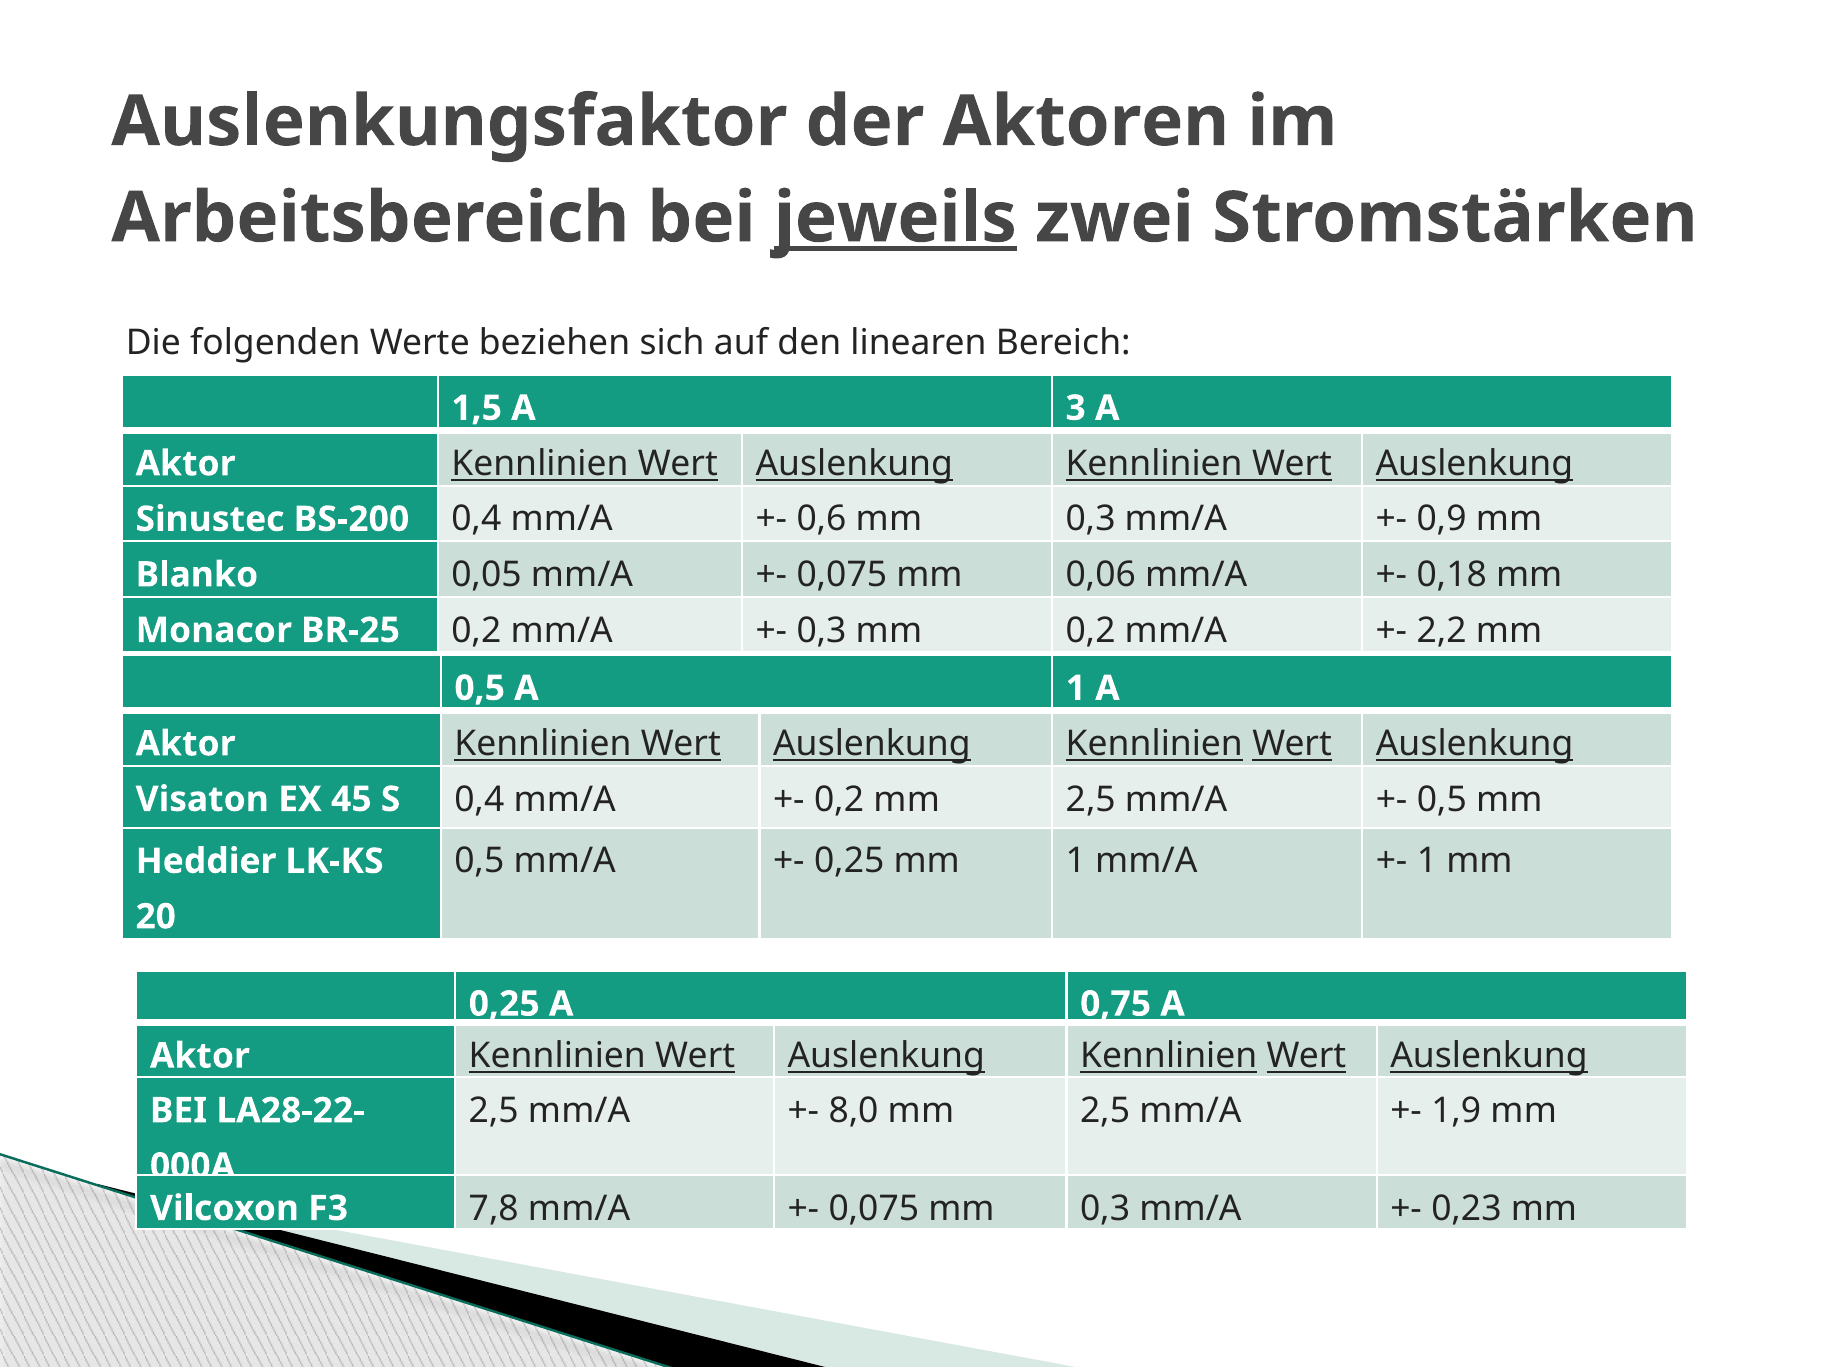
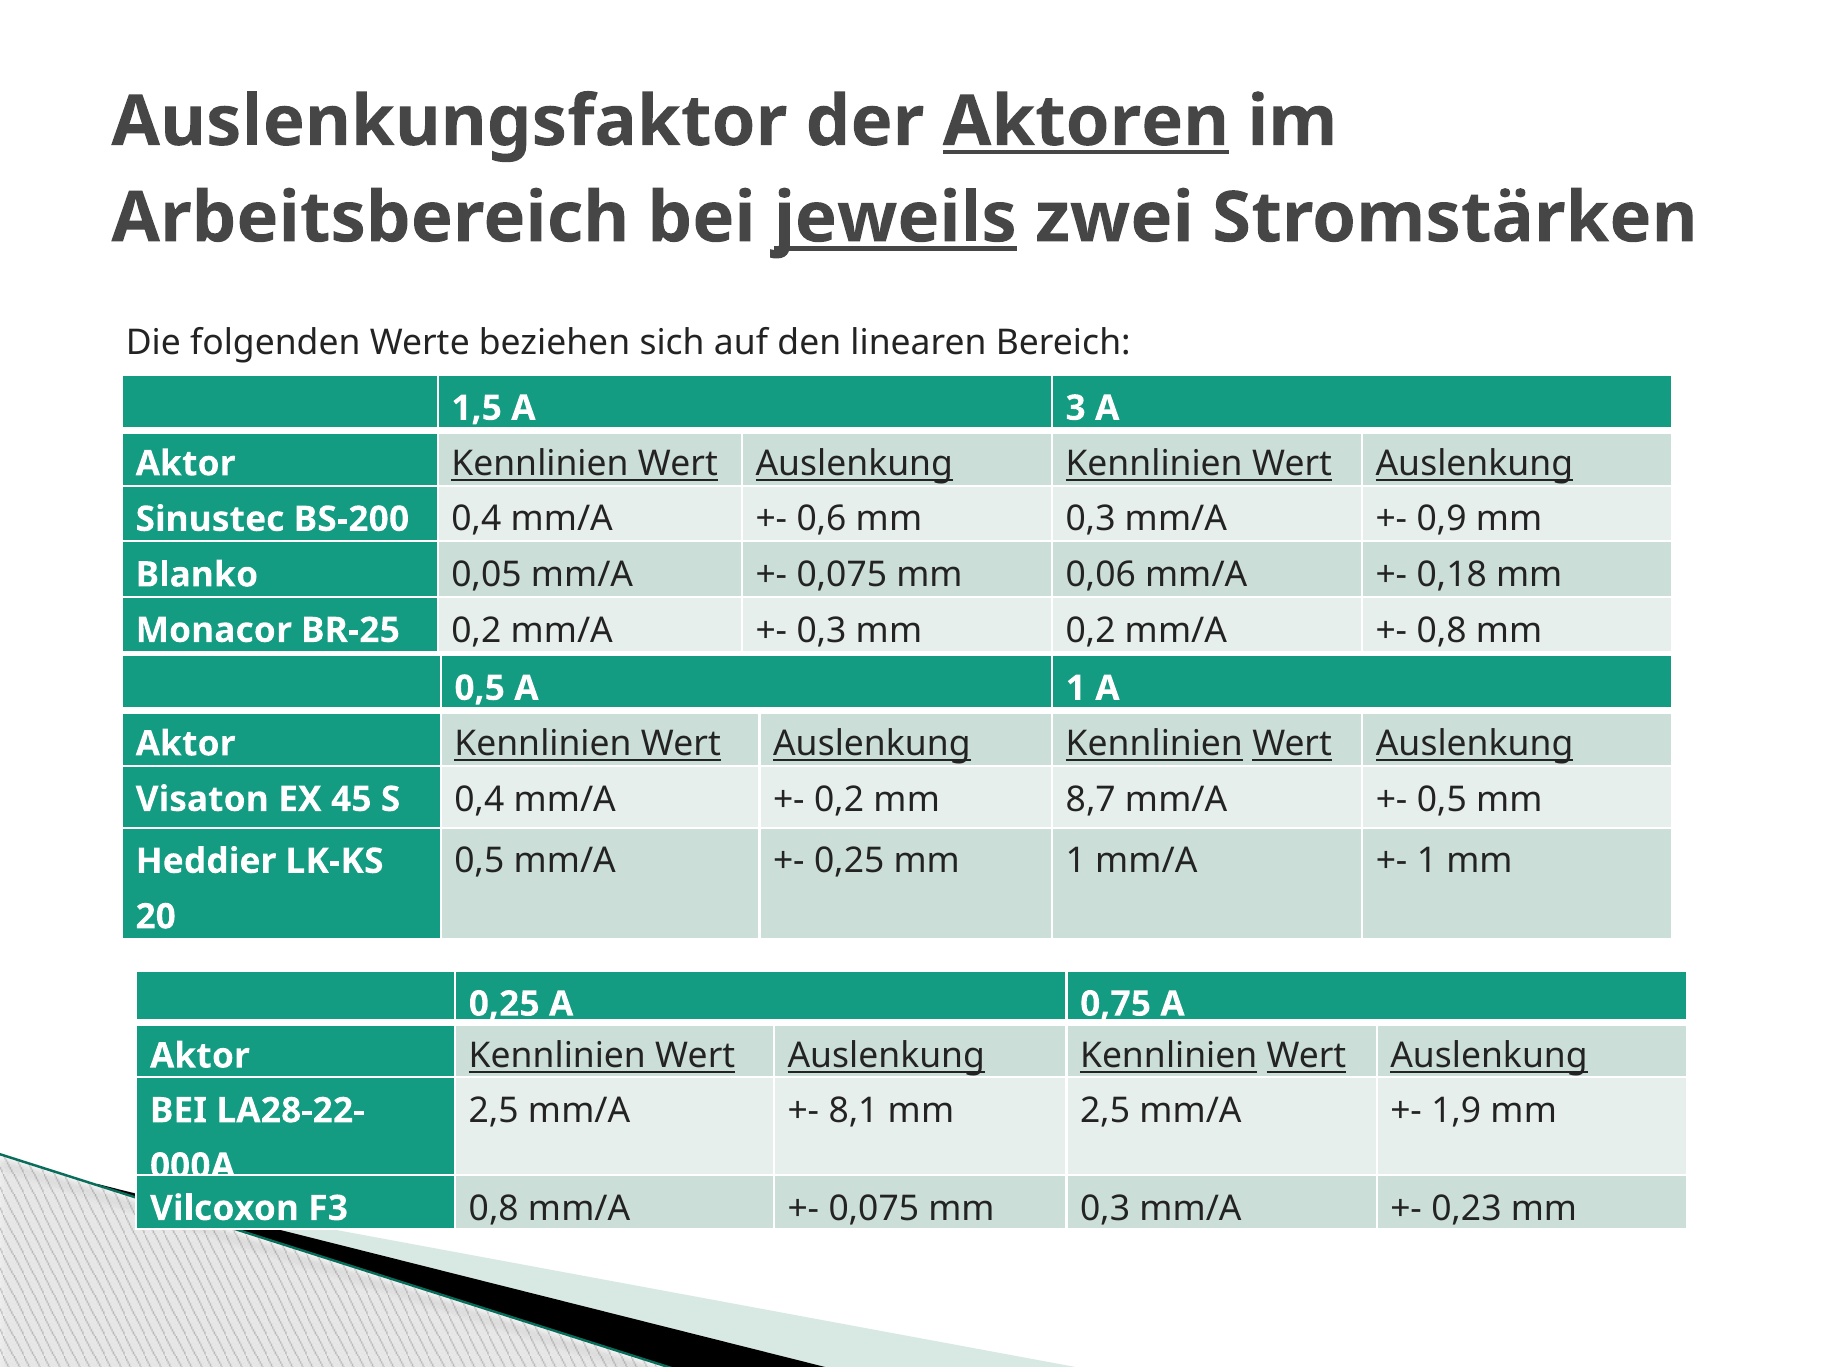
Aktoren underline: none -> present
2,2 at (1442, 630): 2,2 -> 0,8
0,2 mm 2,5: 2,5 -> 8,7
8,0: 8,0 -> 8,1
F3 7,8: 7,8 -> 0,8
